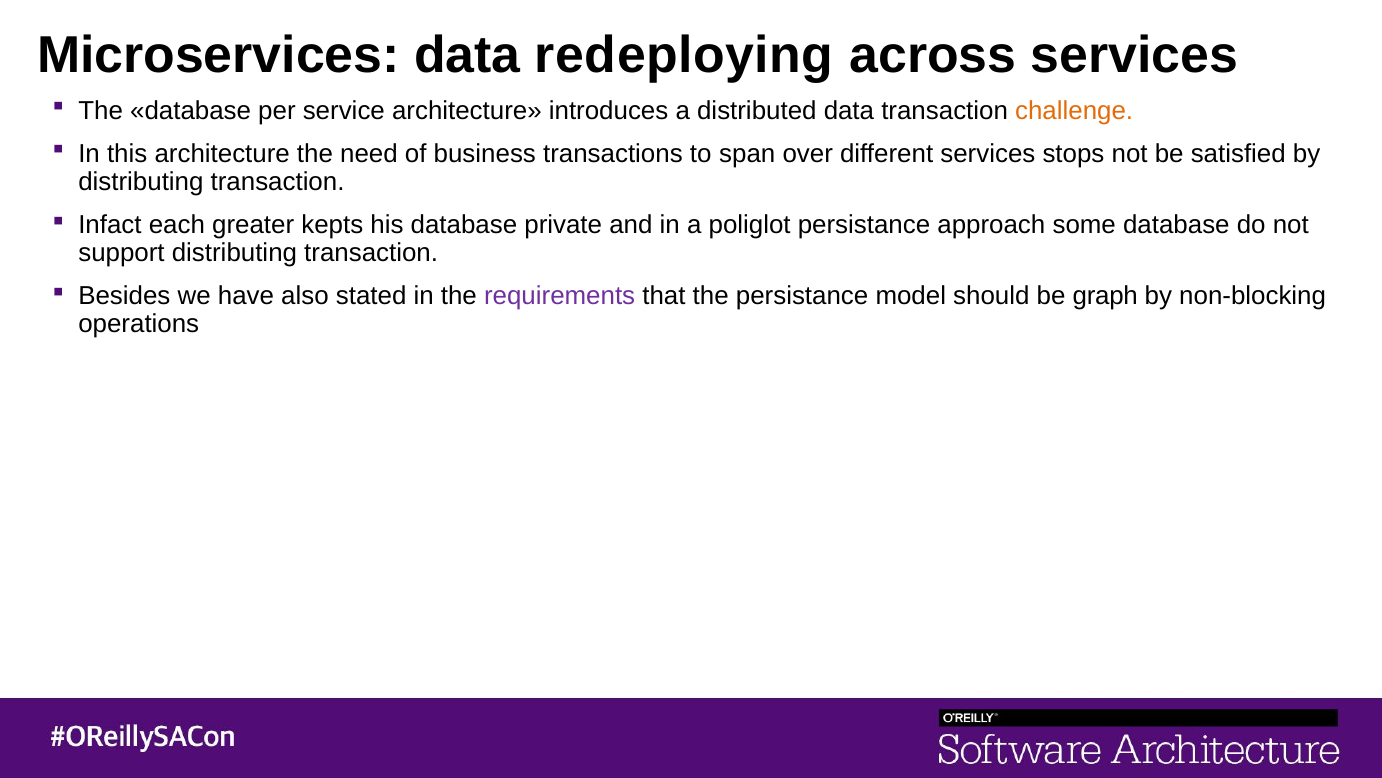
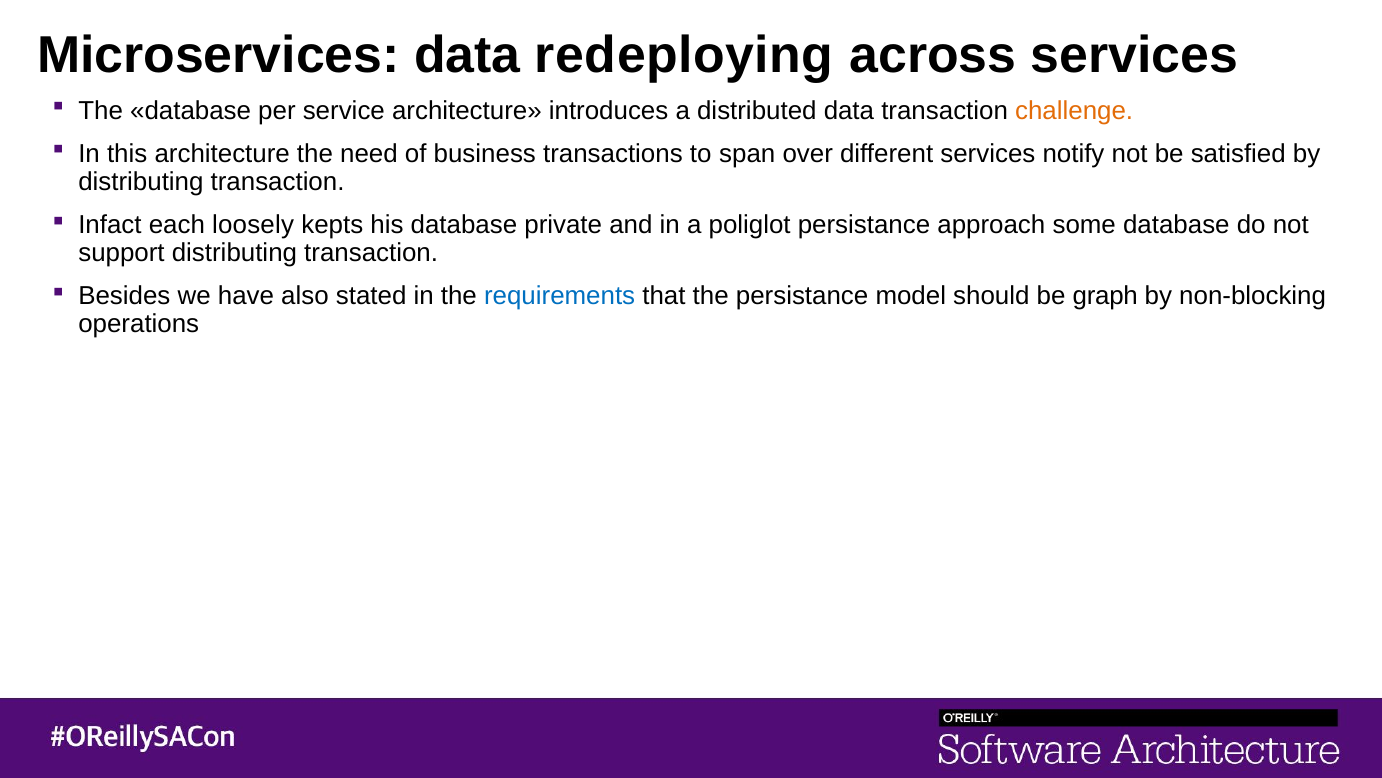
stops: stops -> notify
greater: greater -> loosely
requirements colour: purple -> blue
